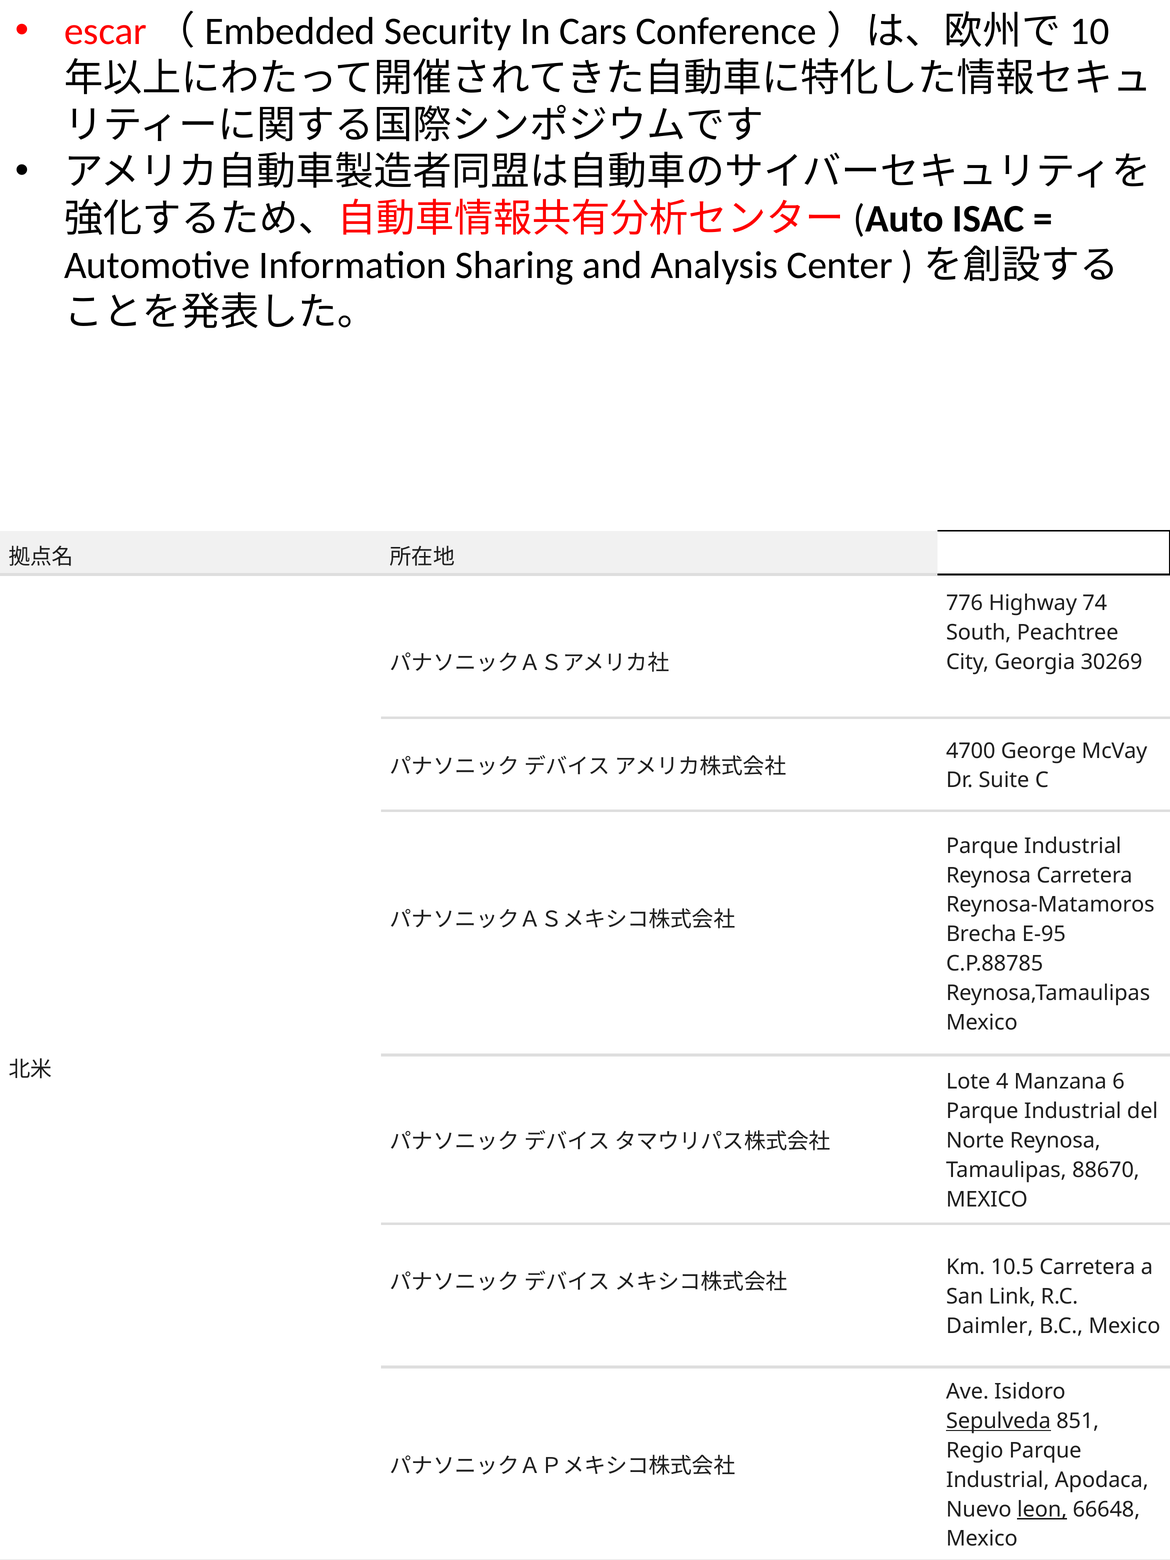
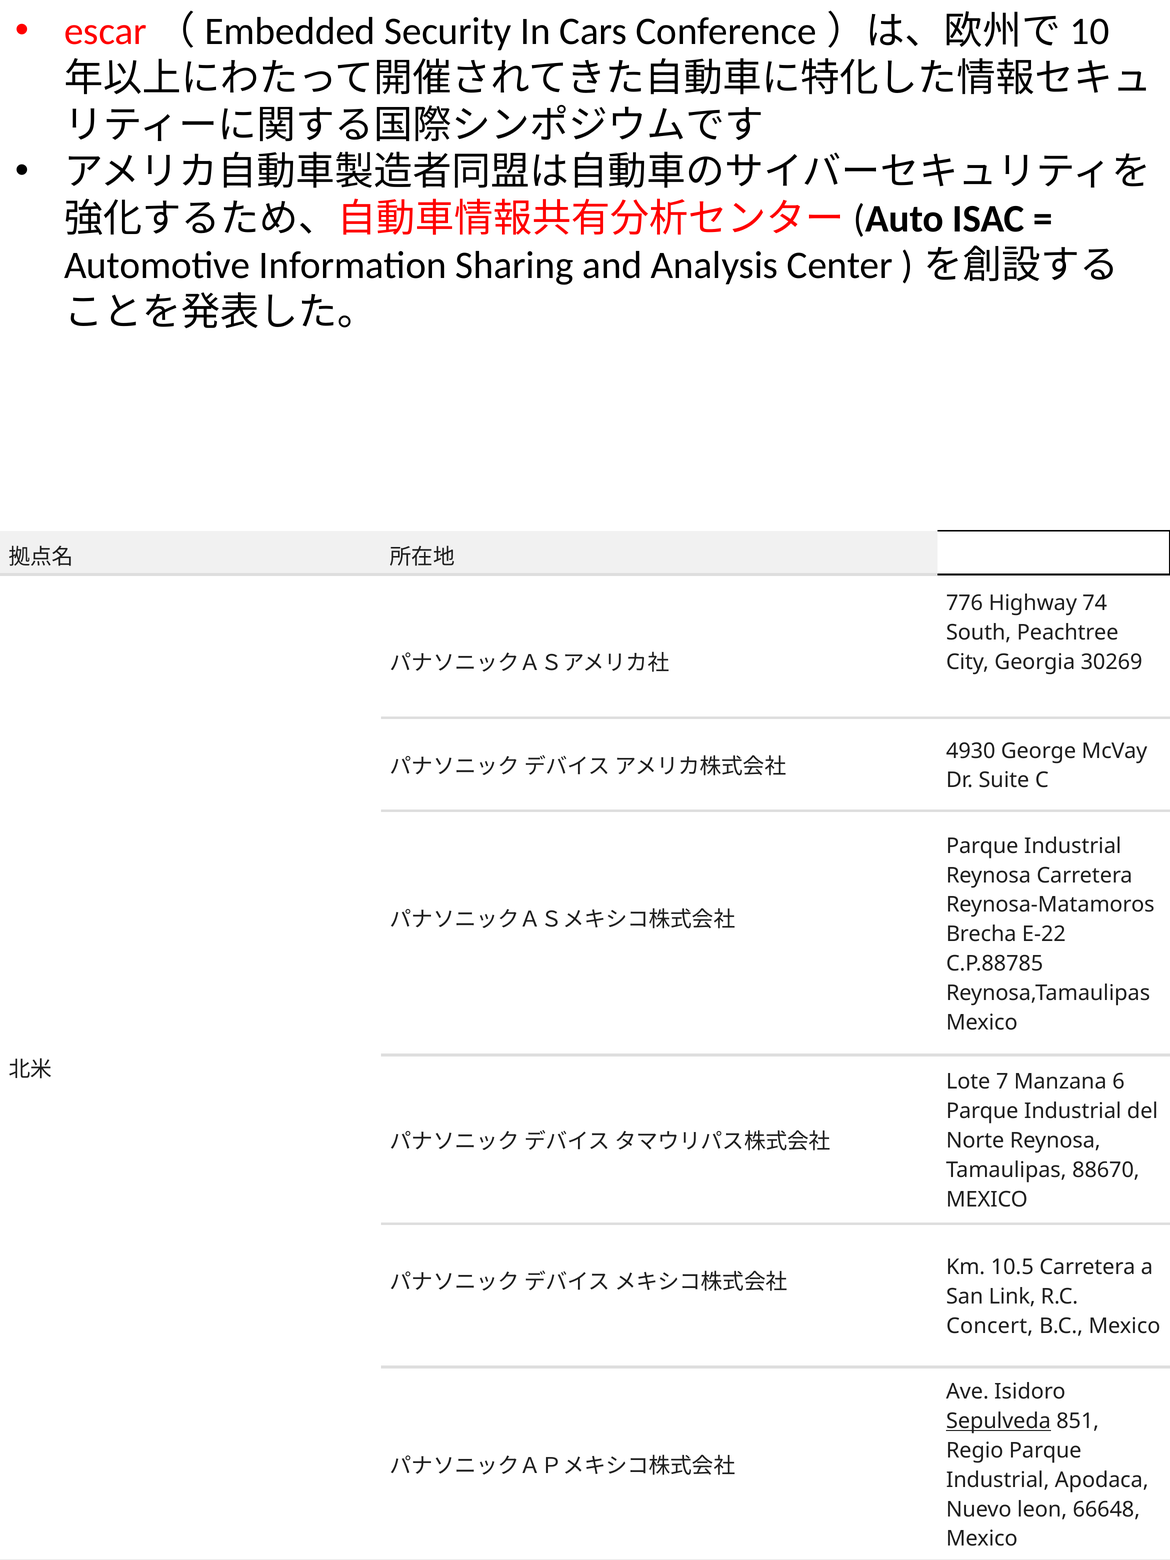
4700: 4700 -> 4930
E-95: E-95 -> E-22
4: 4 -> 7
Daimler: Daimler -> Concert
leon underline: present -> none
